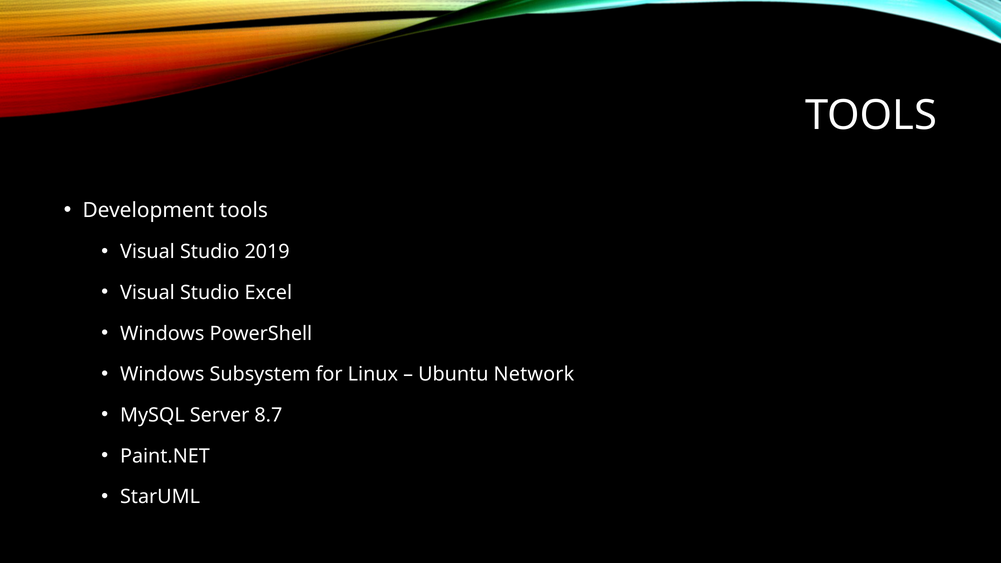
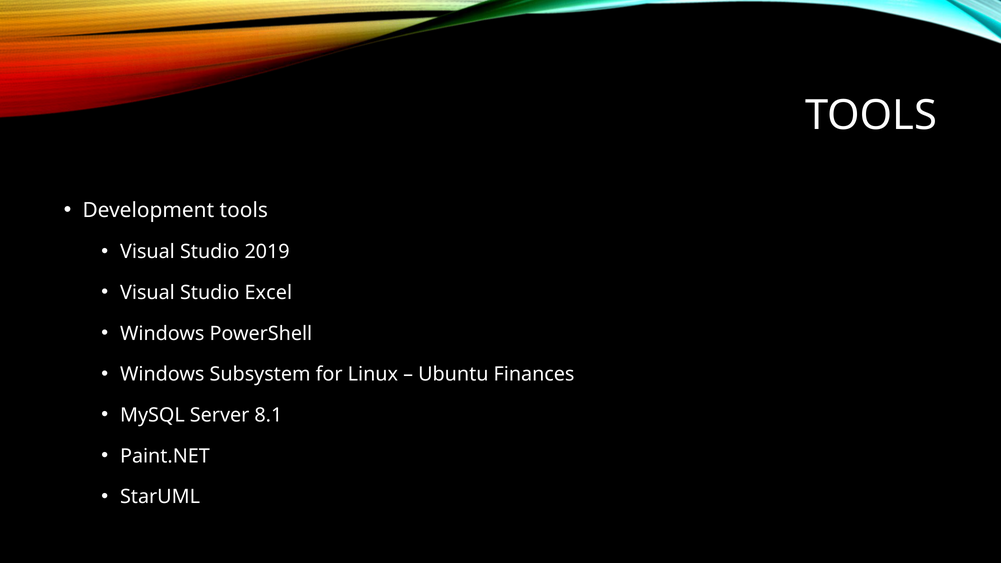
Network: Network -> Finances
8.7: 8.7 -> 8.1
